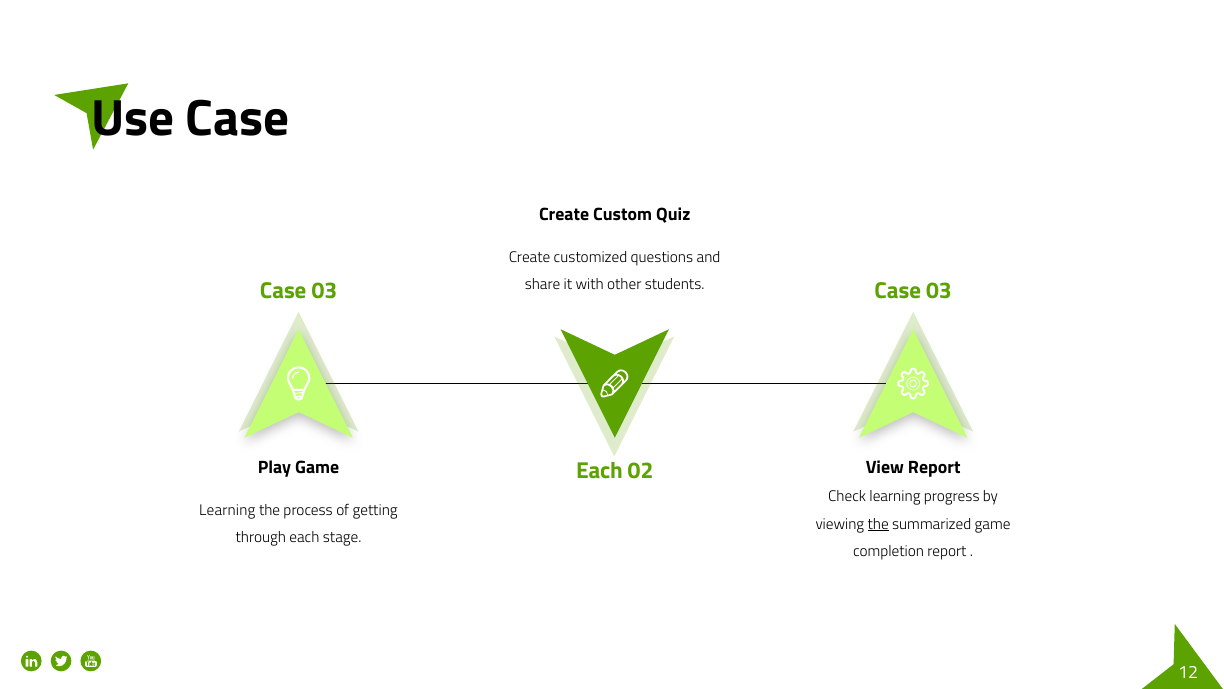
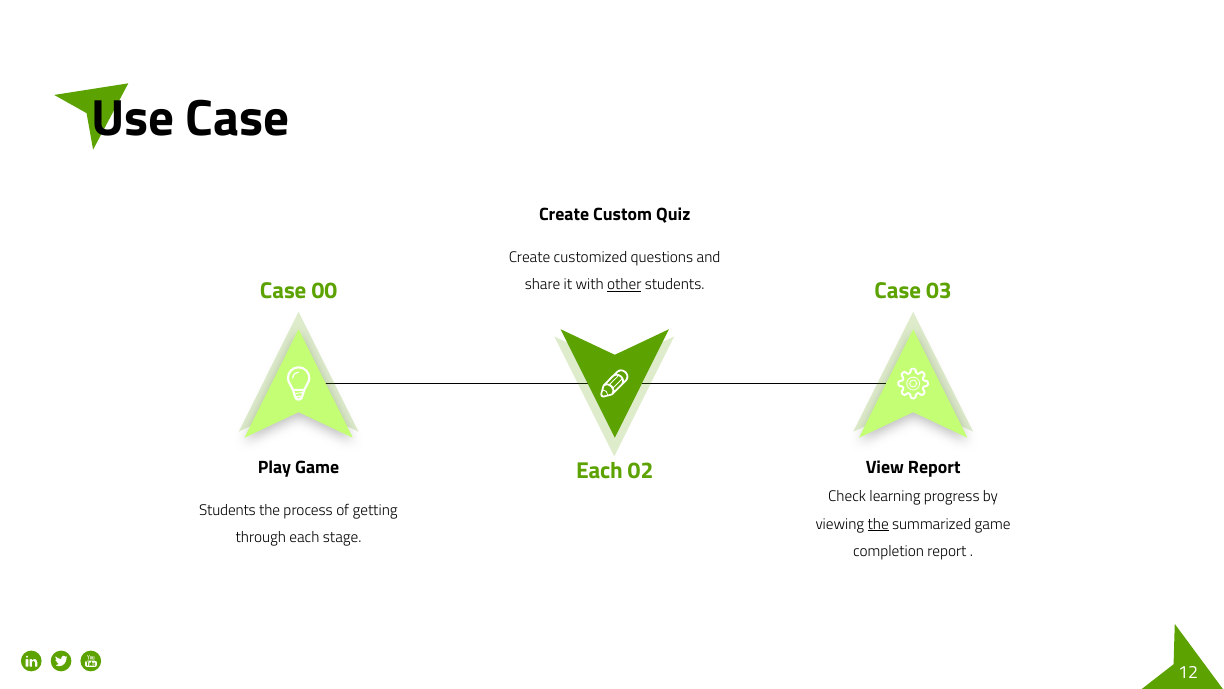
other underline: none -> present
03 at (324, 291): 03 -> 00
Learning at (227, 510): Learning -> Students
